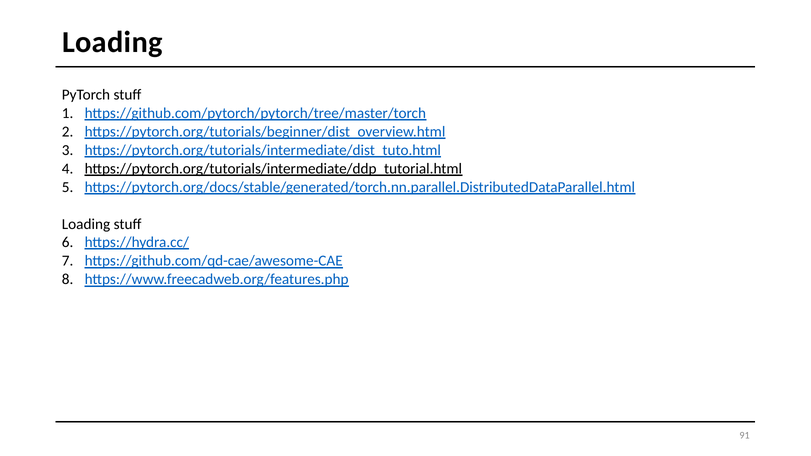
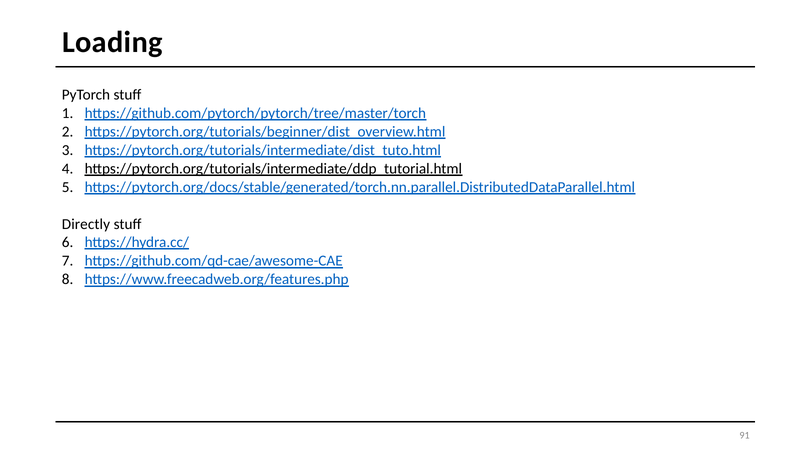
Loading at (86, 224): Loading -> Directly
